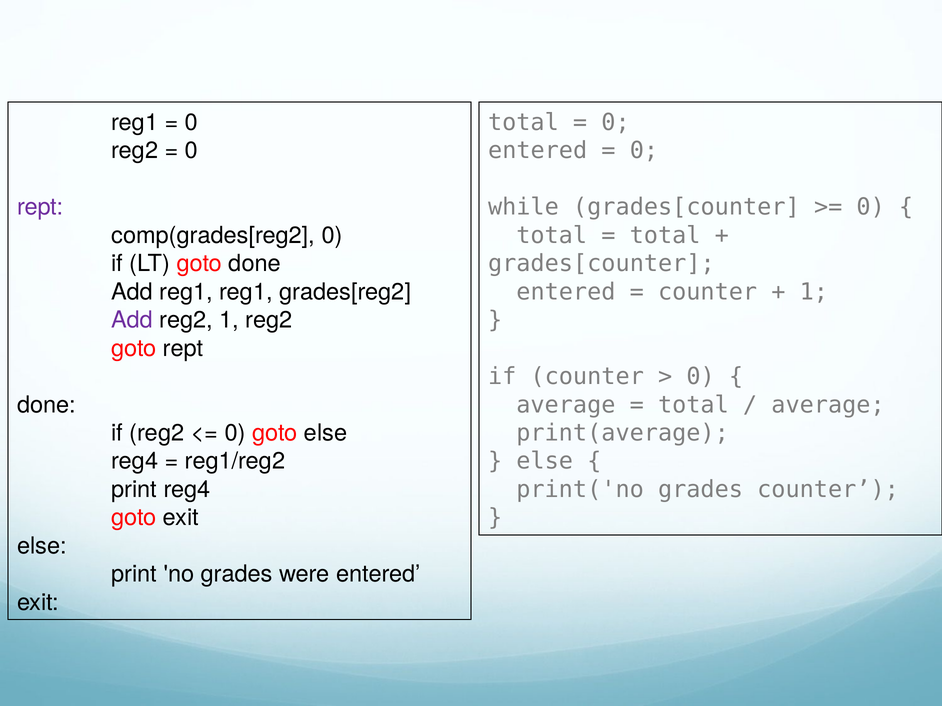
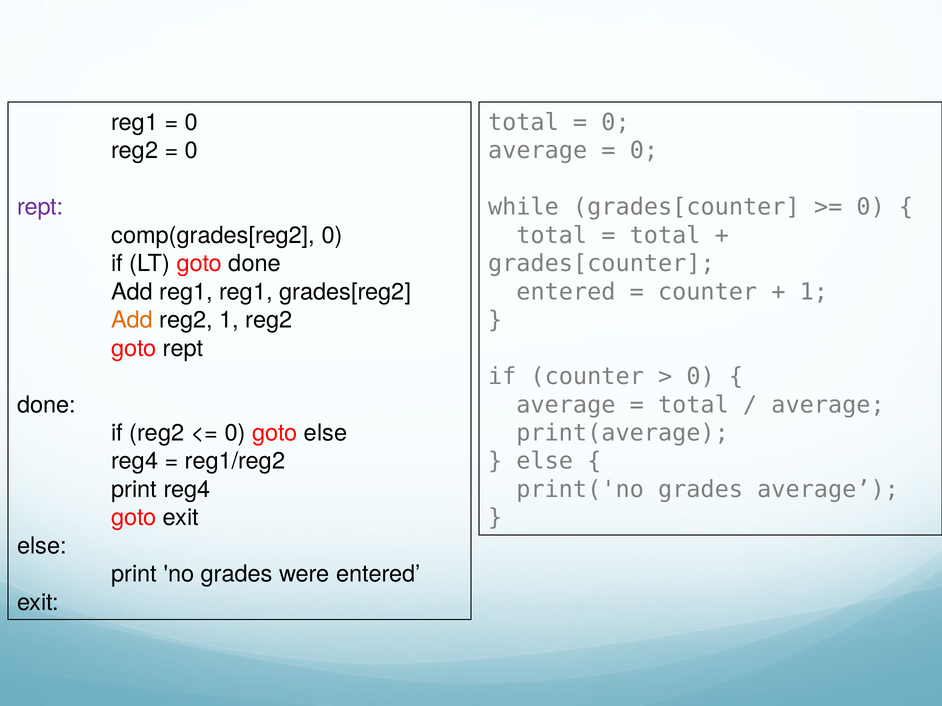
entered at (538, 151): entered -> average
Add at (132, 320) colour: purple -> orange
grades counter: counter -> average
